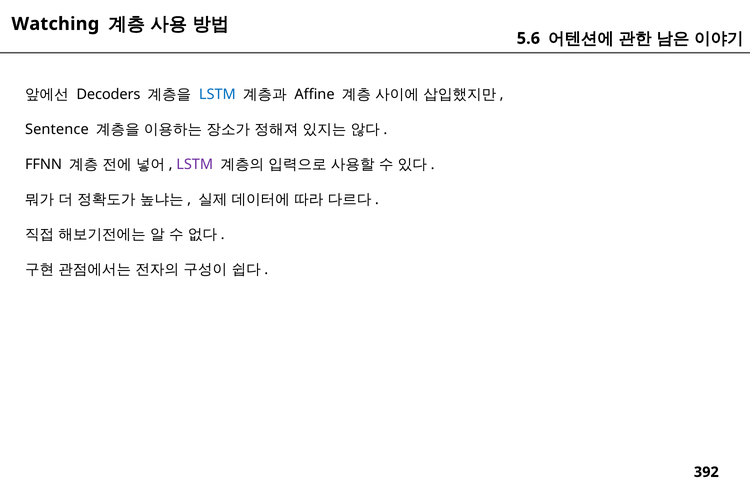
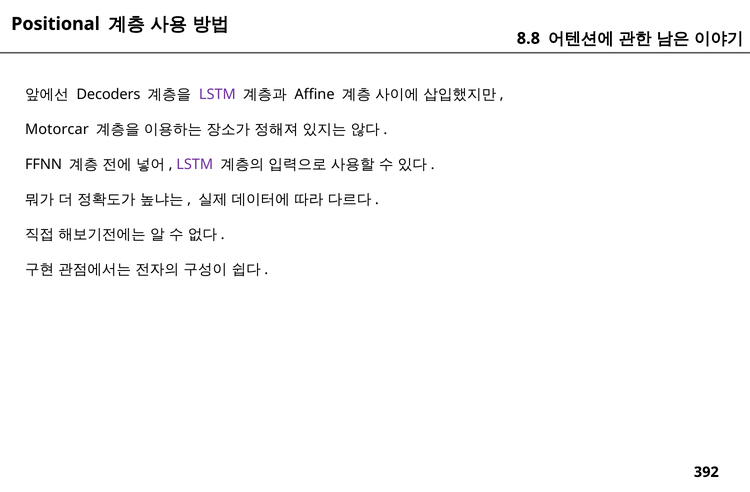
Watching: Watching -> Positional
5.6: 5.6 -> 8.8
LSTM at (217, 95) colour: blue -> purple
Sentence: Sentence -> Motorcar
